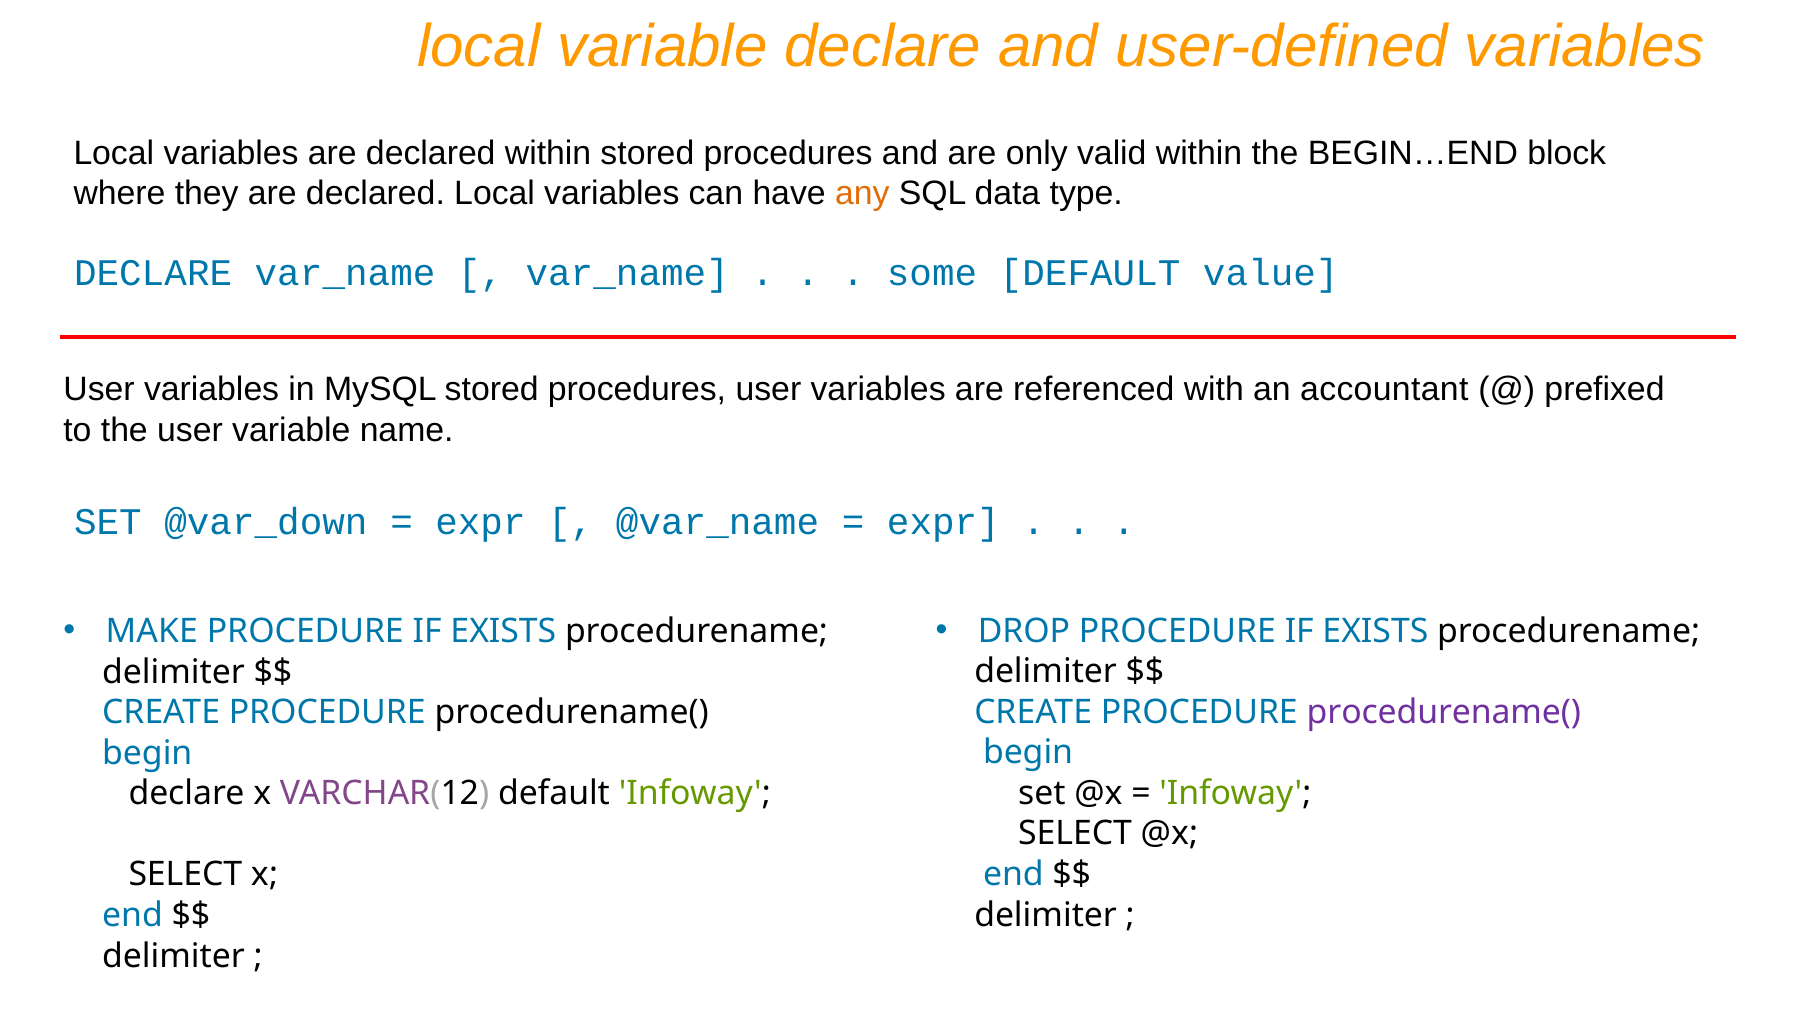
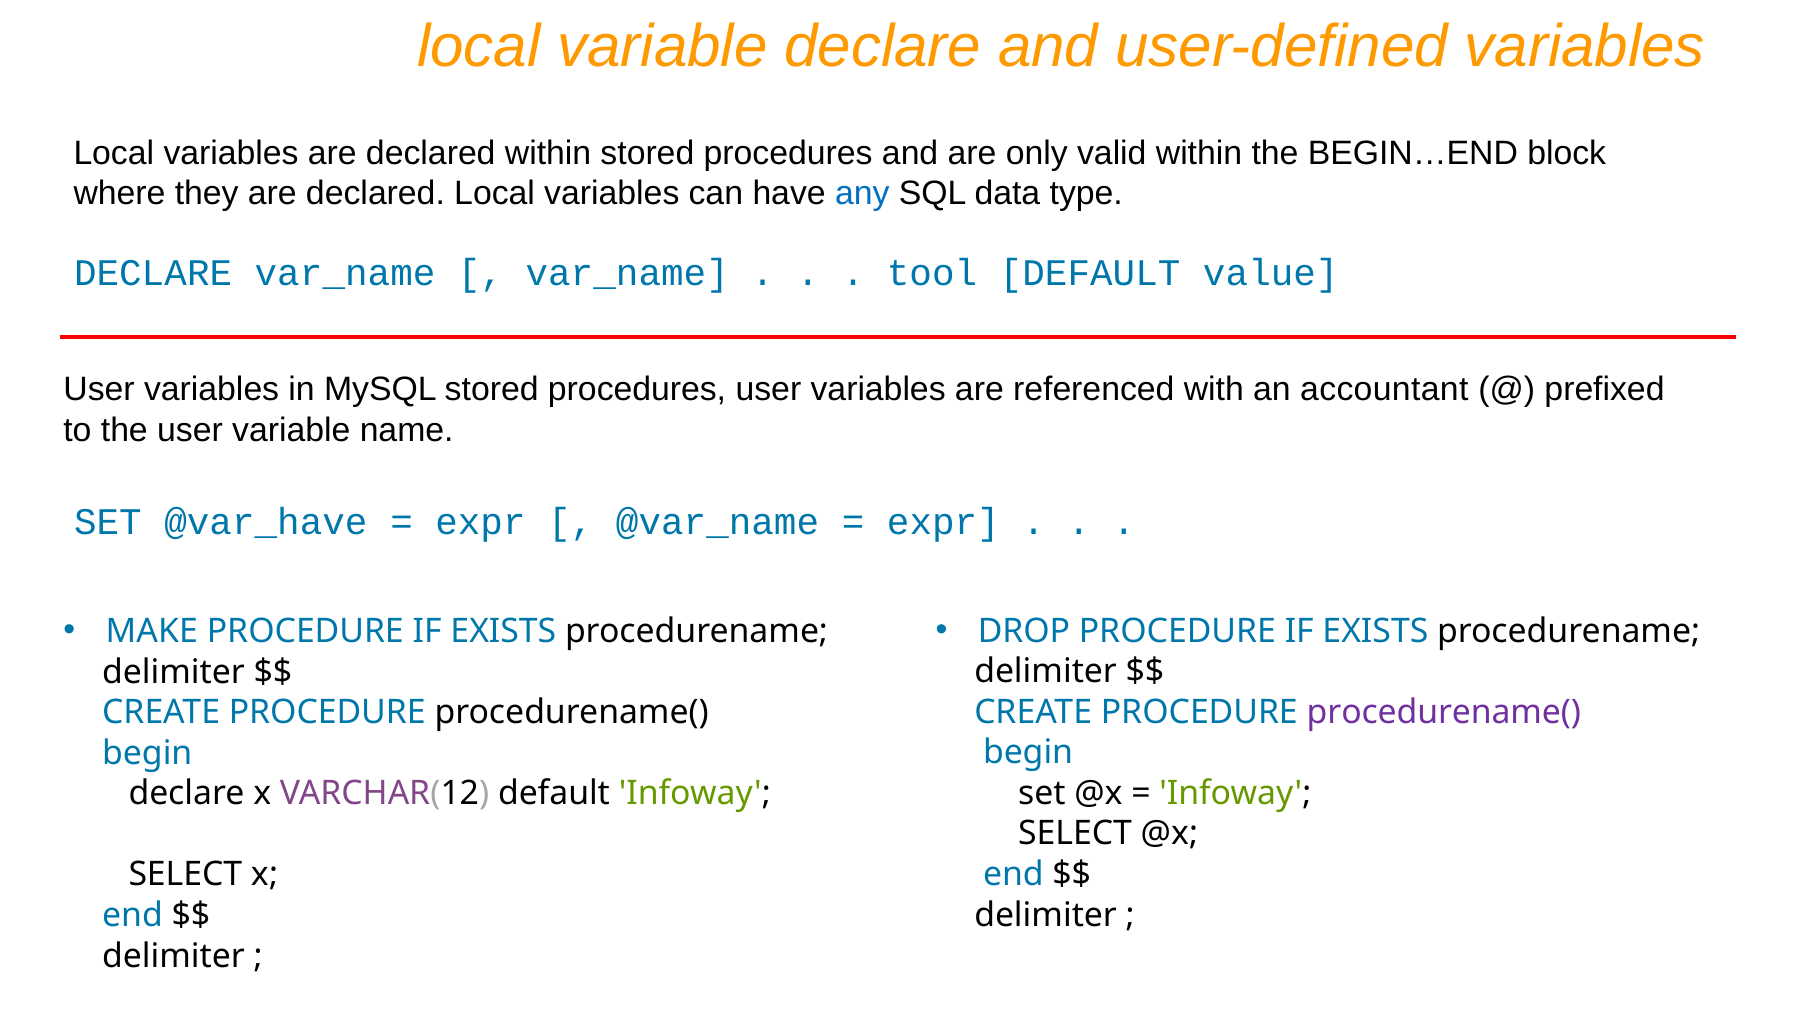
any colour: orange -> blue
some: some -> tool
@var_down: @var_down -> @var_have
